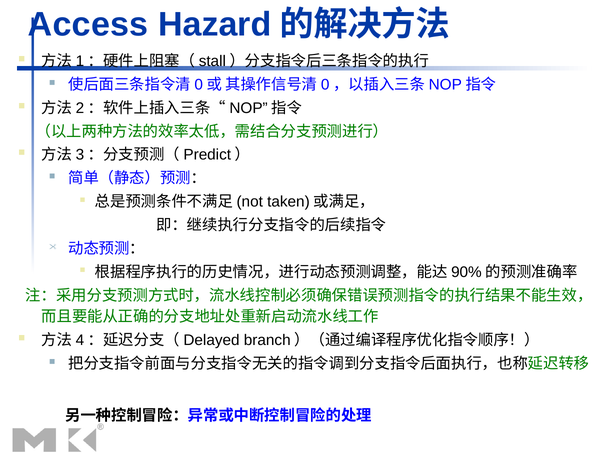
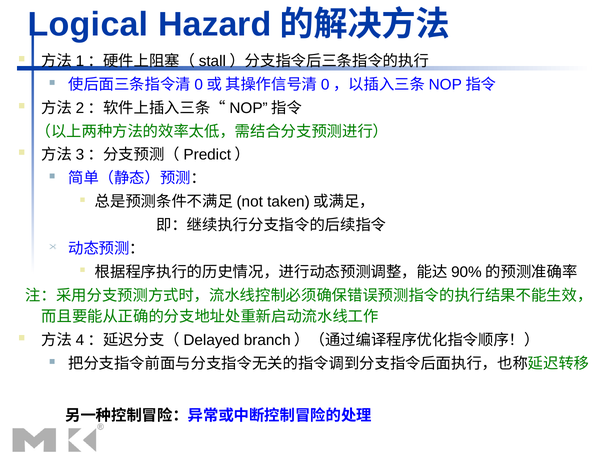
Access: Access -> Logical
